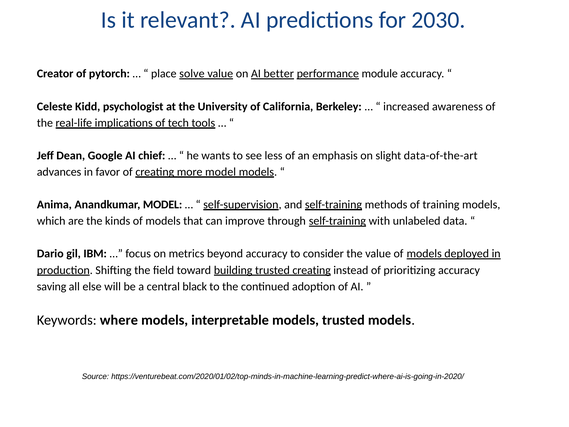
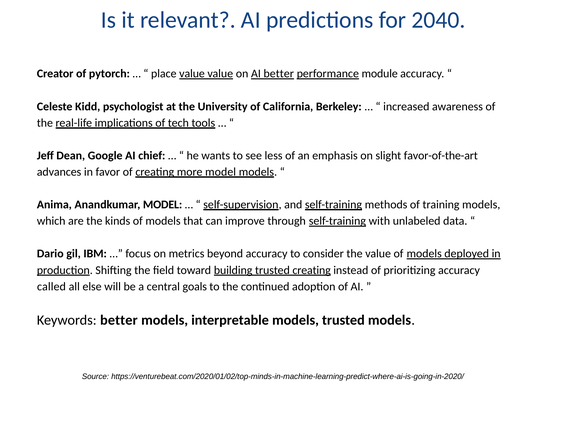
2030: 2030 -> 2040
place solve: solve -> value
data-of-the-art: data-of-the-art -> favor-of-the-art
saving: saving -> called
black: black -> goals
Keywords where: where -> better
